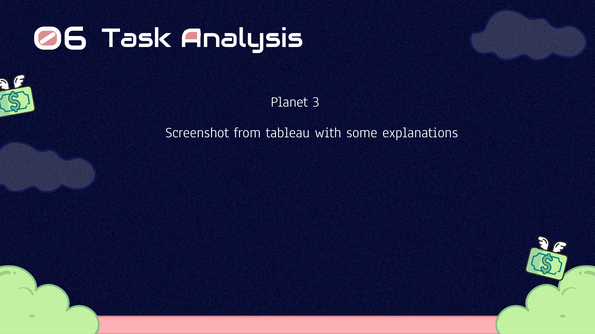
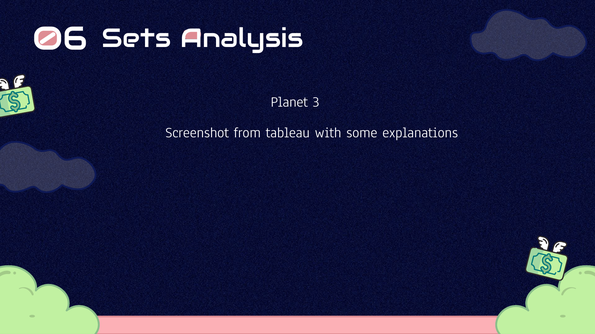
Task: Task -> Sets
